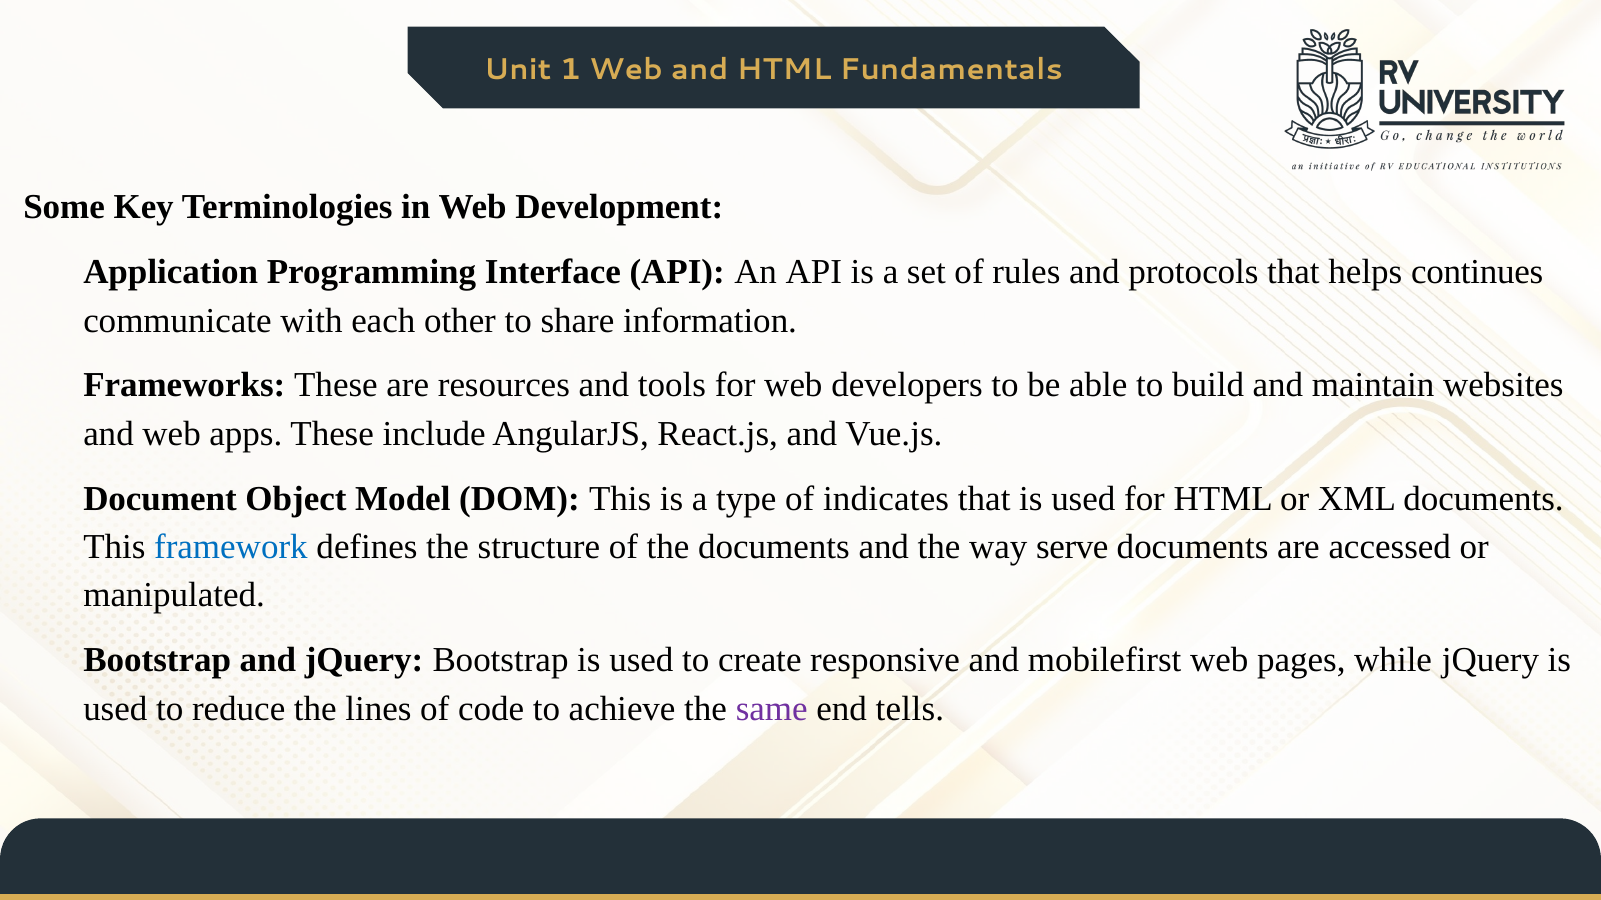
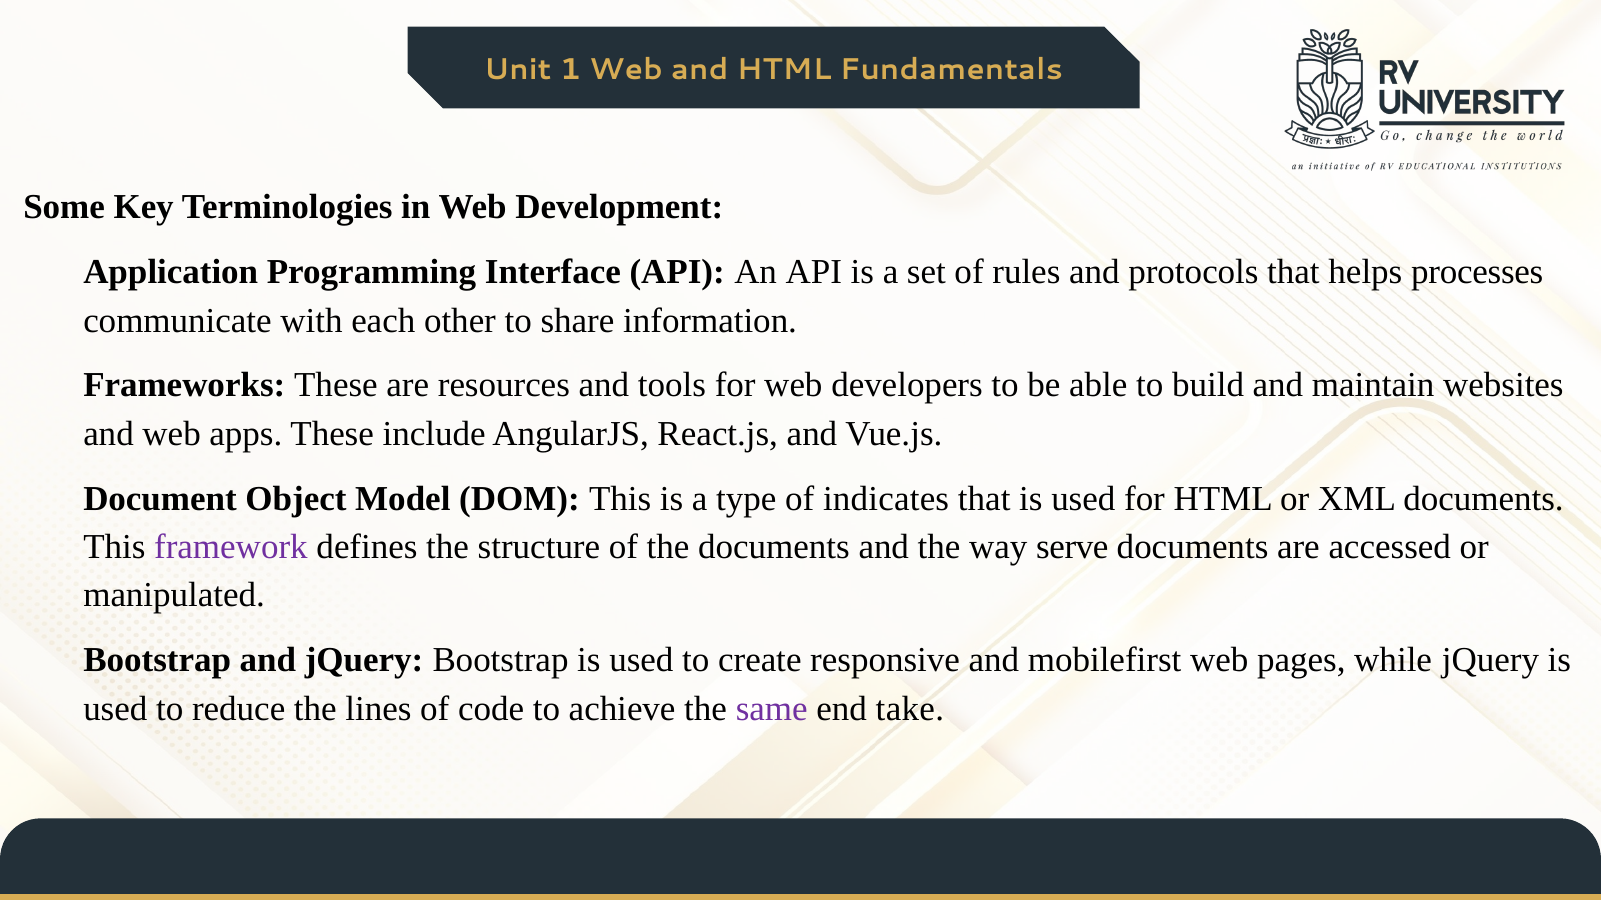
continues: continues -> processes
framework colour: blue -> purple
tells: tells -> take
